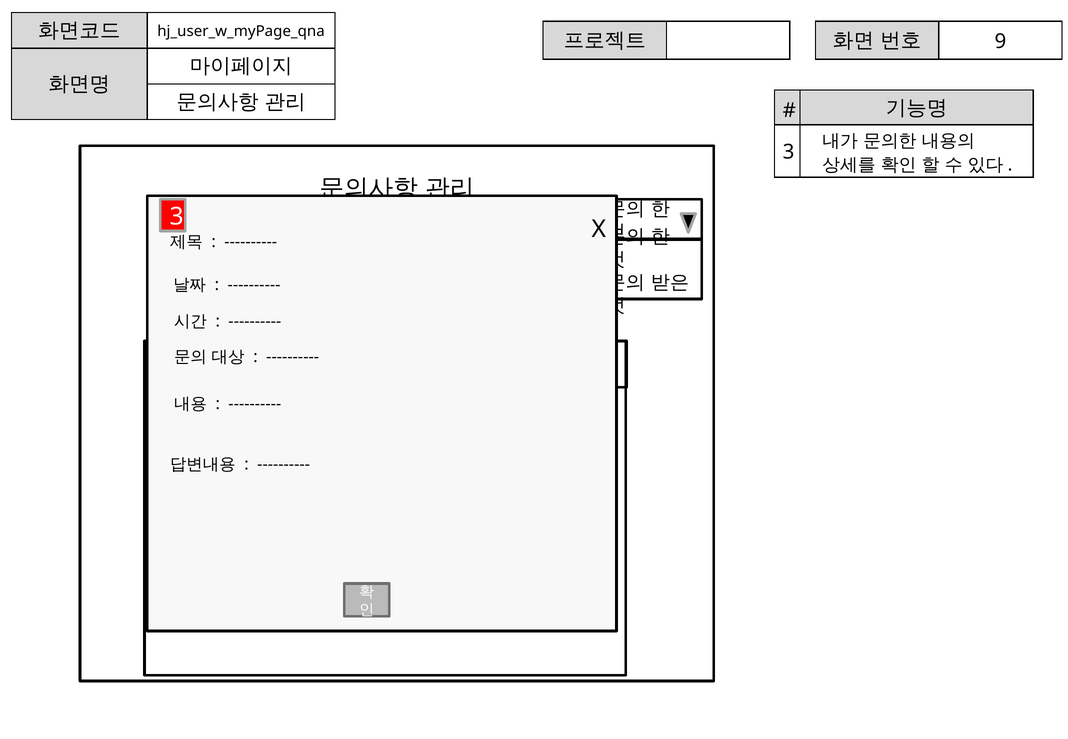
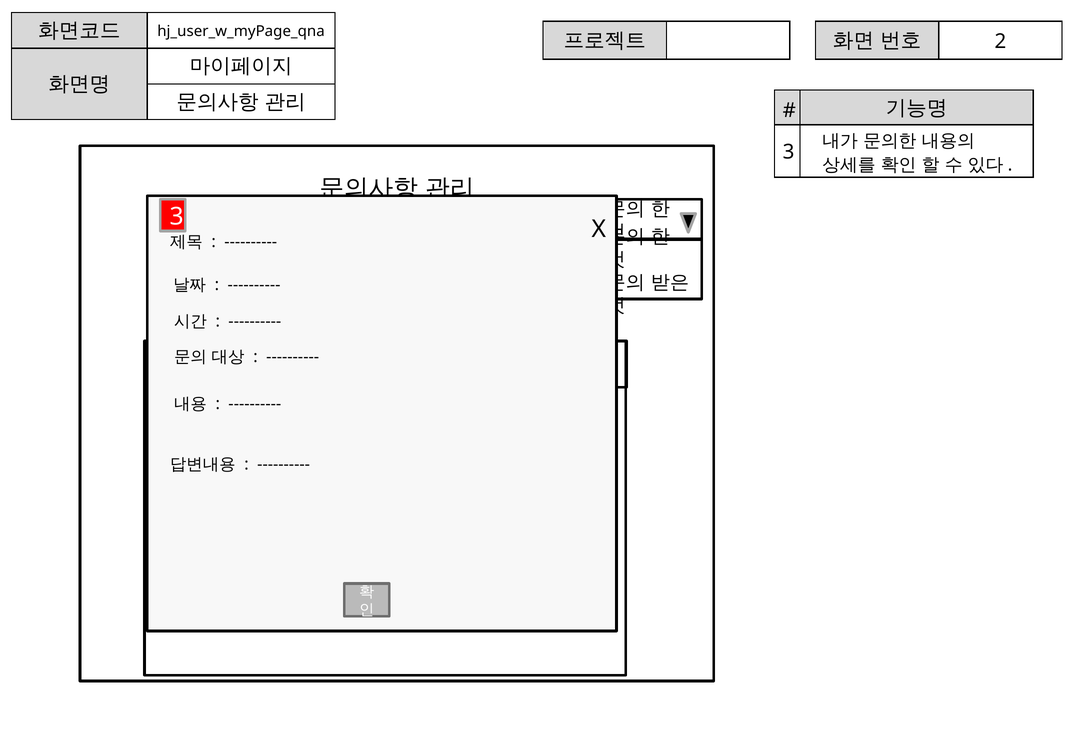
9: 9 -> 2
